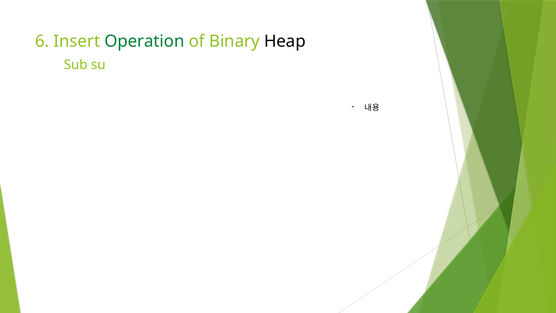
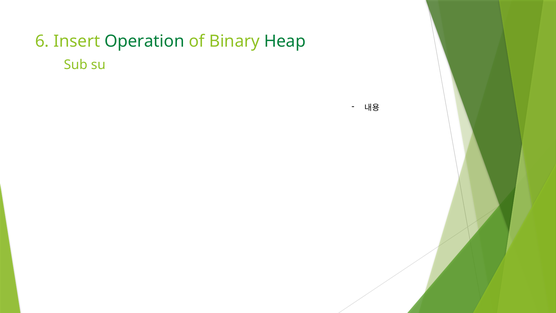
Heap colour: black -> green
